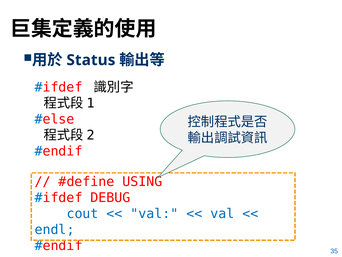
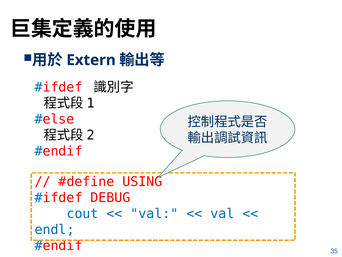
Status: Status -> Extern
